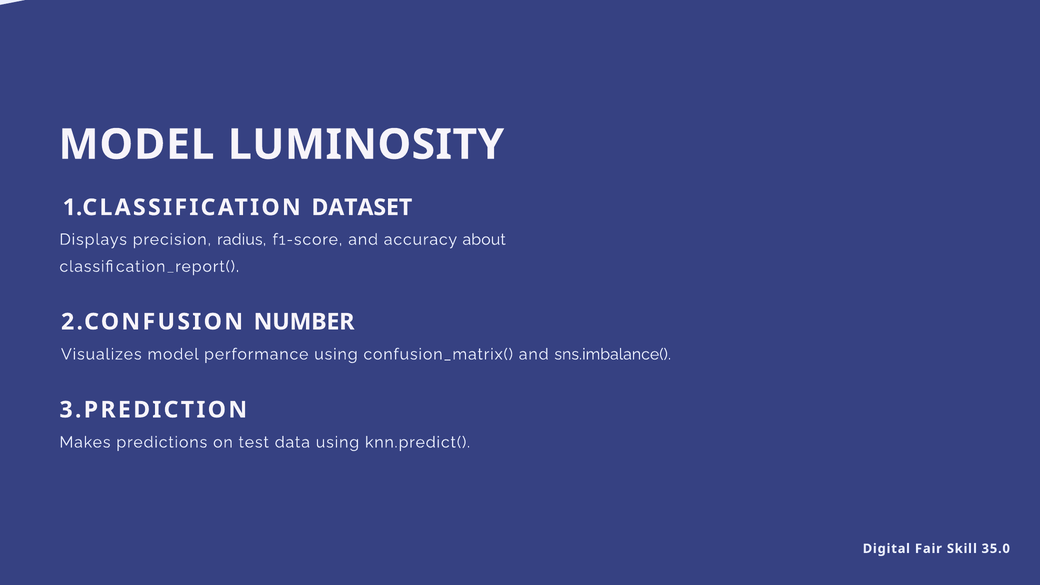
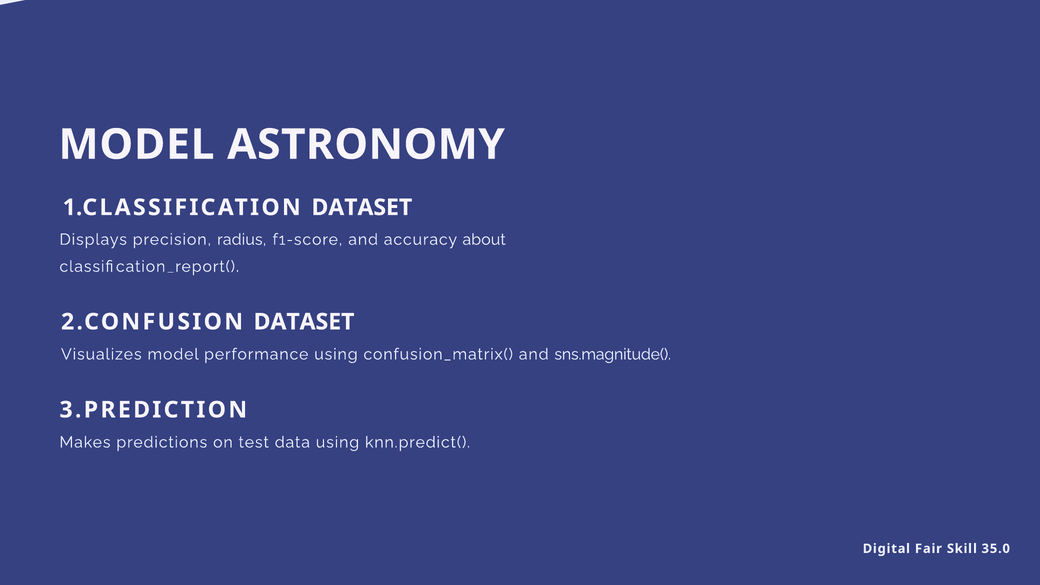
LUMINOSITY: LUMINOSITY -> ASTRONOMY
2.CONFUSION NUMBER: NUMBER -> DATASET
sns.imbalance(: sns.imbalance( -> sns.magnitude(
